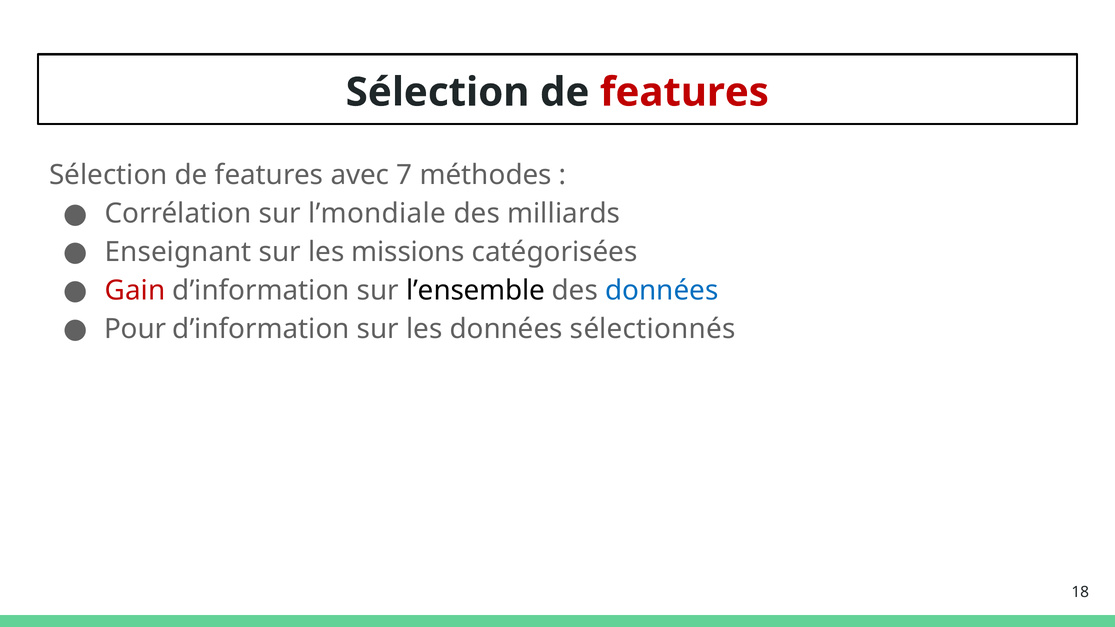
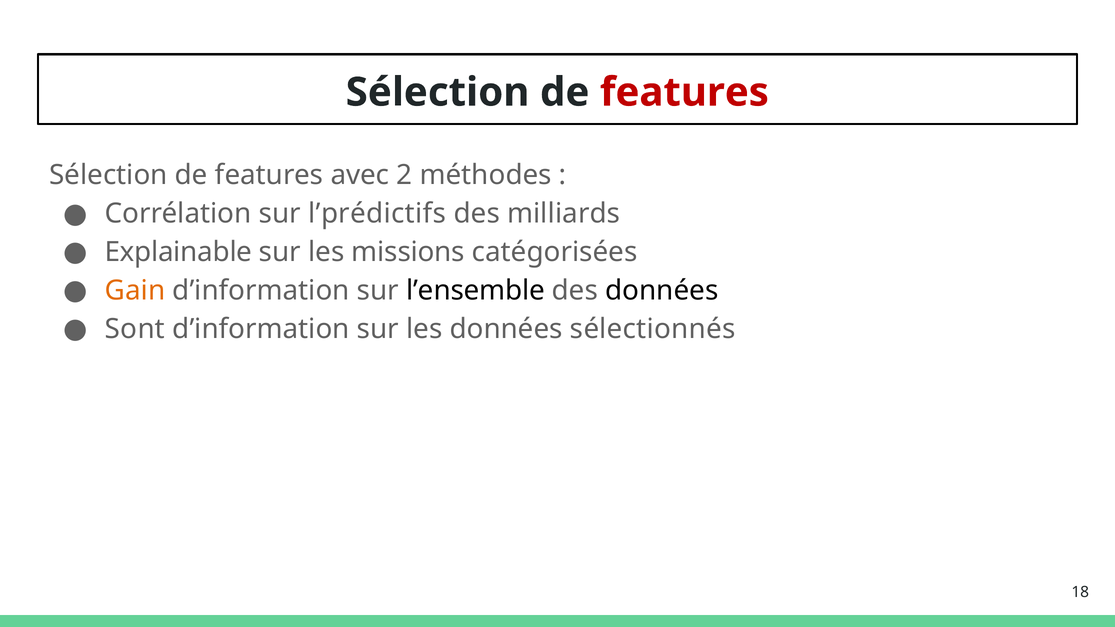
7: 7 -> 2
l’mondiale: l’mondiale -> l’prédictifs
Enseignant: Enseignant -> Explainable
Gain colour: red -> orange
données at (662, 291) colour: blue -> black
Pour: Pour -> Sont
